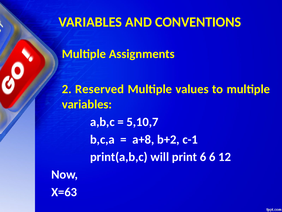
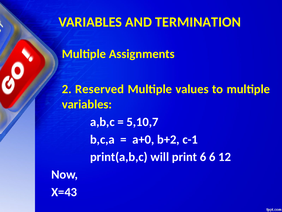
CONVENTIONS: CONVENTIONS -> TERMINATION
a+8: a+8 -> a+0
X=63: X=63 -> X=43
